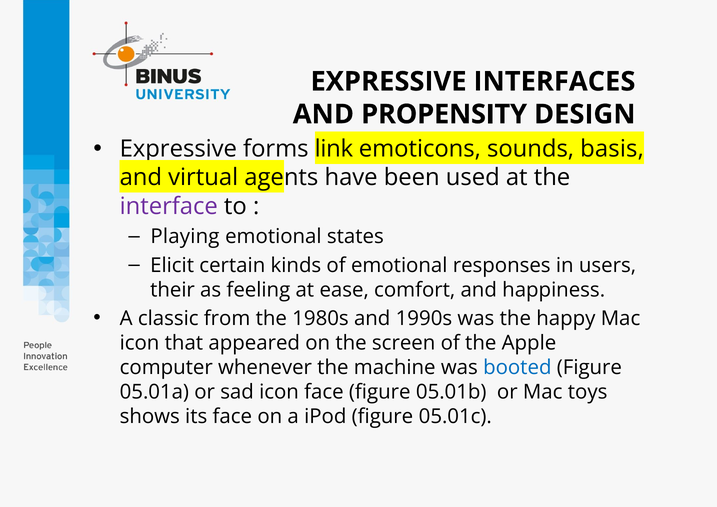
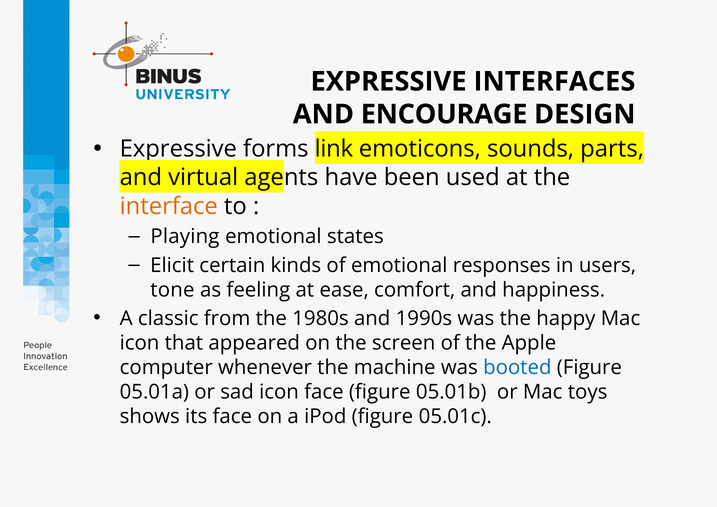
PROPENSITY: PROPENSITY -> ENCOURAGE
basis: basis -> parts
interface colour: purple -> orange
their: their -> tone
